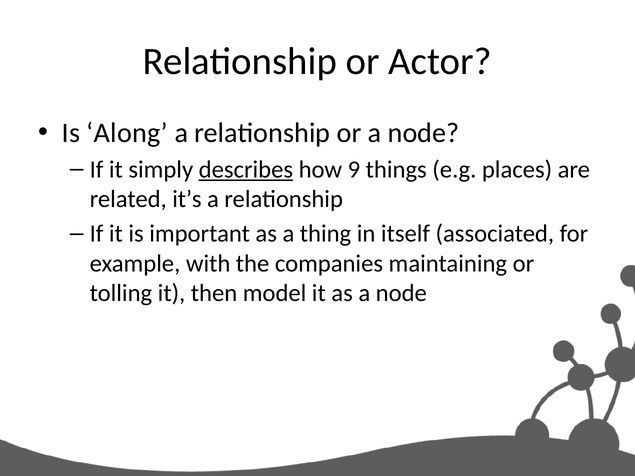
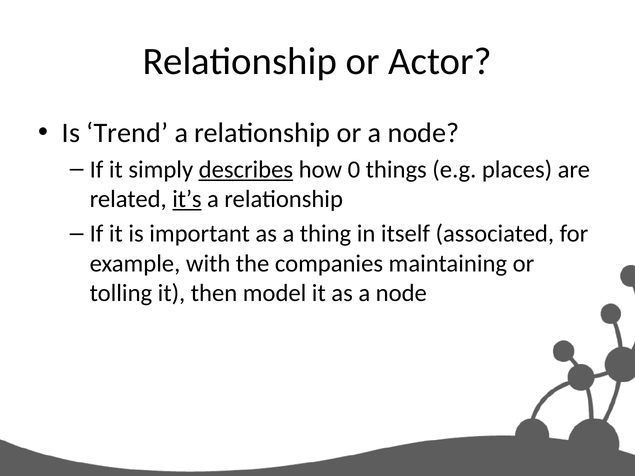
Along: Along -> Trend
9: 9 -> 0
it’s underline: none -> present
